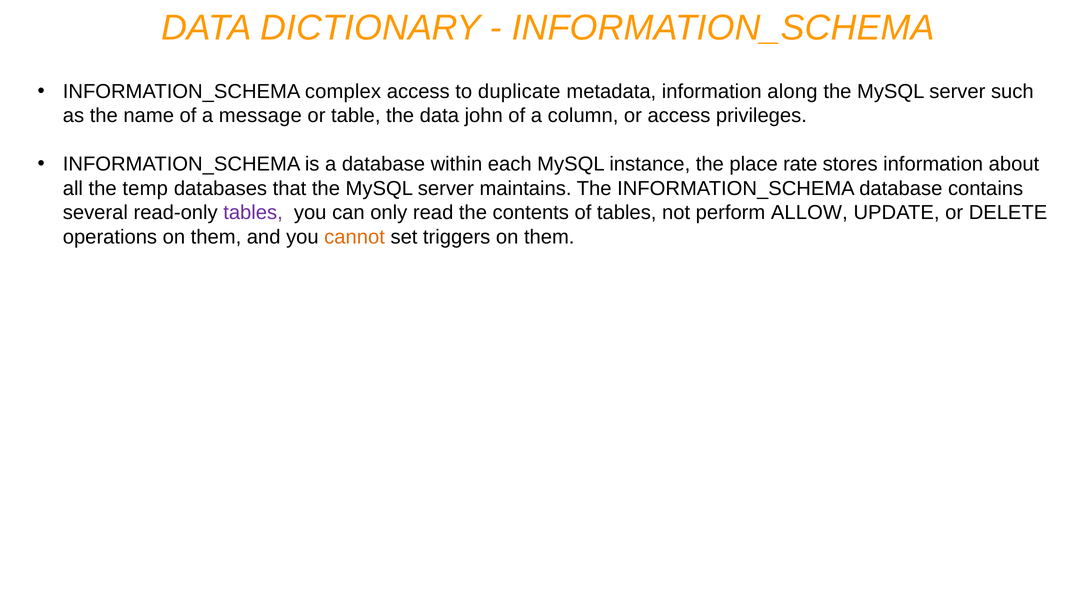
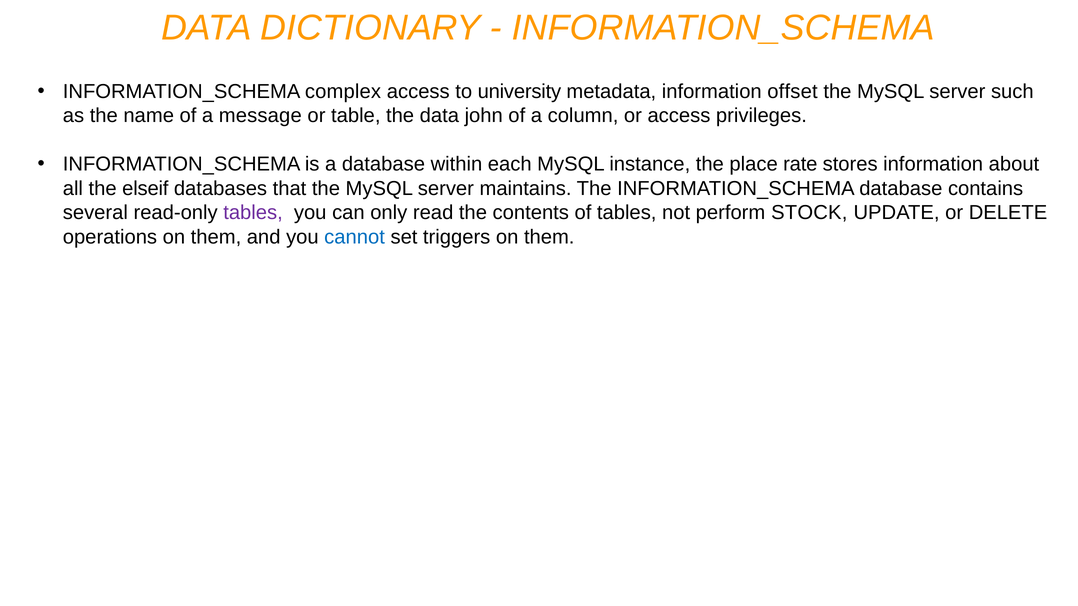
duplicate: duplicate -> university
along: along -> offset
temp: temp -> elseif
ALLOW: ALLOW -> STOCK
cannot colour: orange -> blue
